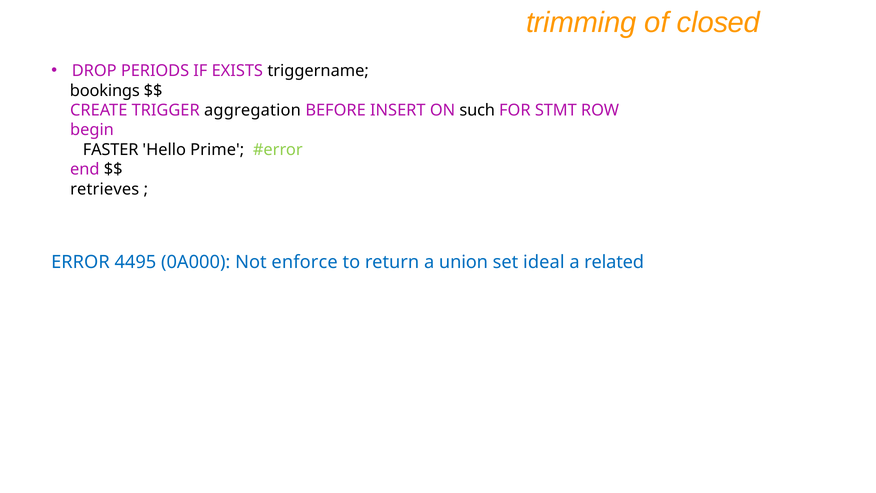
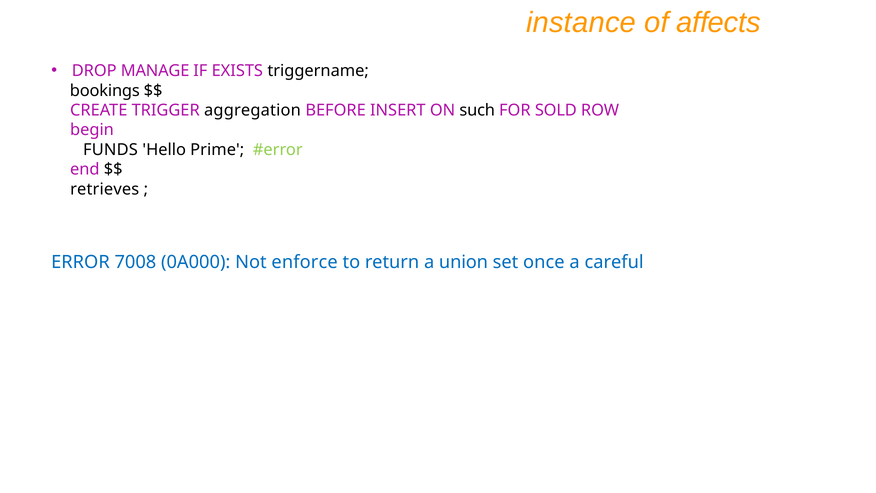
trimming: trimming -> instance
closed: closed -> affects
PERIODS: PERIODS -> MANAGE
STMT: STMT -> SOLD
FASTER: FASTER -> FUNDS
4495: 4495 -> 7008
ideal: ideal -> once
related: related -> careful
